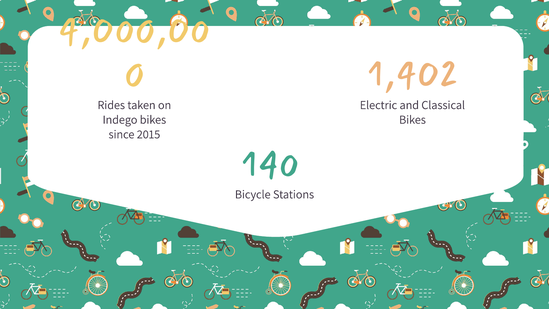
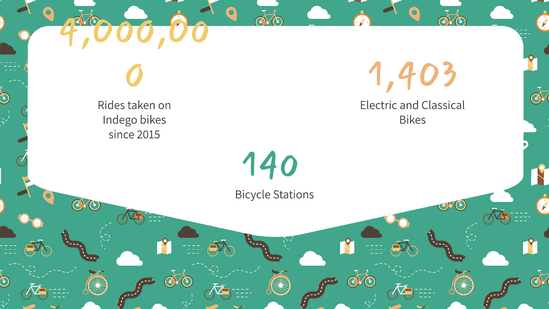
1,402: 1,402 -> 1,403
